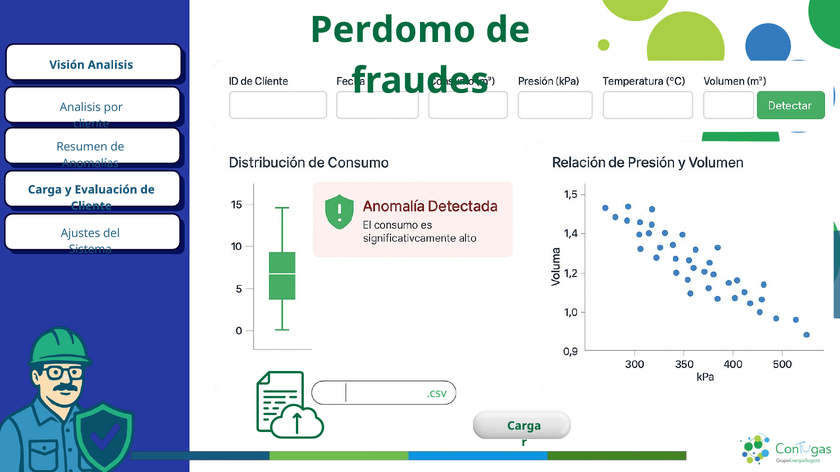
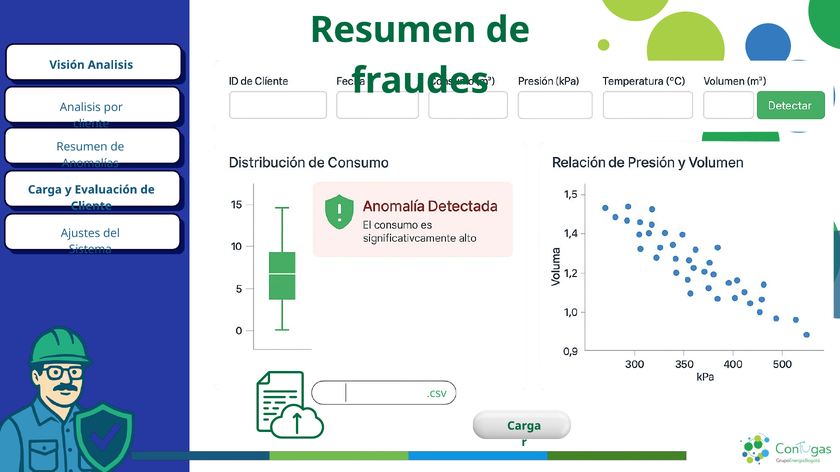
Perdomo at (393, 30): Perdomo -> Resumen
